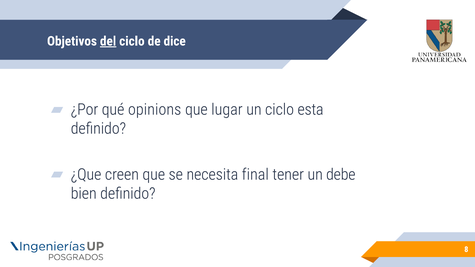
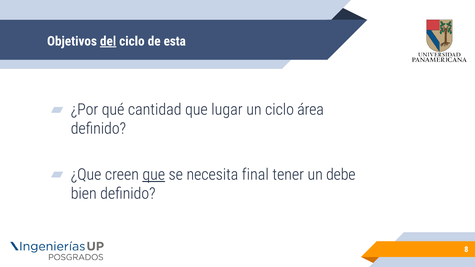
dice: dice -> esta
opinions: opinions -> cantidad
esta: esta -> área
que at (154, 175) underline: none -> present
